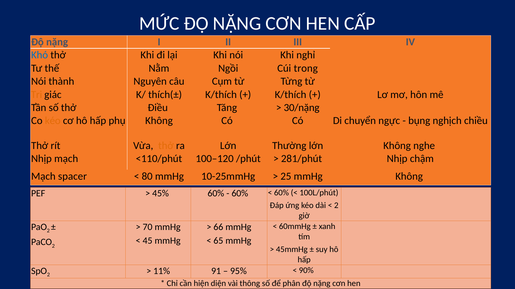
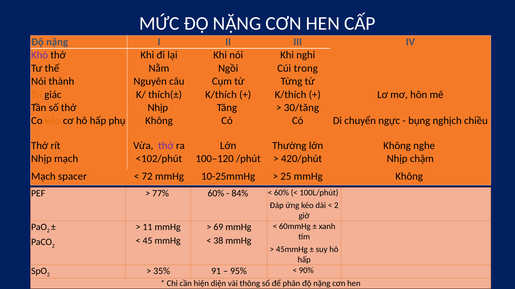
Khó colour: blue -> purple
thở Điều: Điều -> Nhịp
30/nặng: 30/nặng -> 30/tăng
thở at (166, 146) colour: orange -> purple
<110/phút: <110/phút -> <102/phút
281/phút: 281/phút -> 420/phút
80: 80 -> 72
45%: 45% -> 77%
60% at (240, 194): 60% -> 84%
70: 70 -> 11
66: 66 -> 69
65: 65 -> 38
11%: 11% -> 35%
